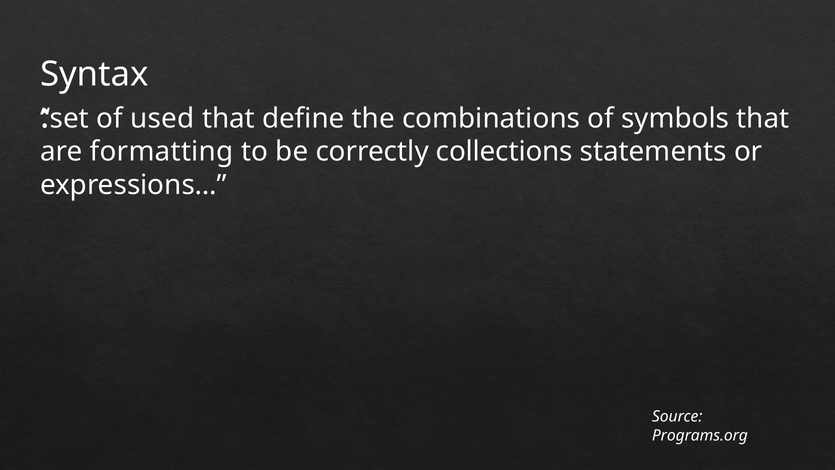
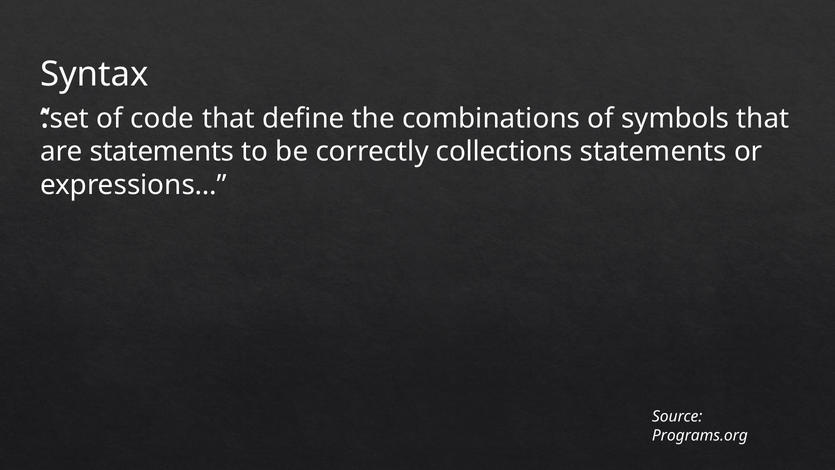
used: used -> code
are formatting: formatting -> statements
